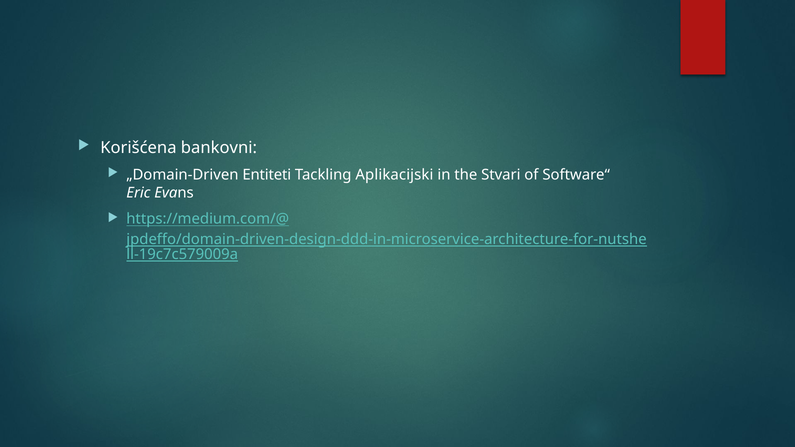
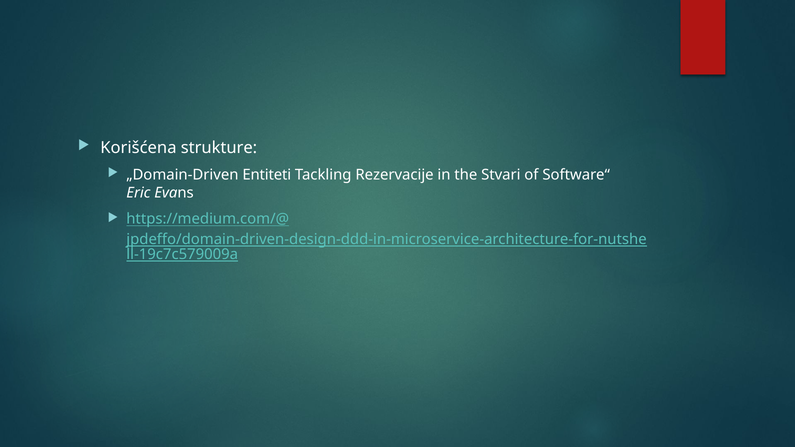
bankovni: bankovni -> strukture
Aplikacijski: Aplikacijski -> Rezervacije
